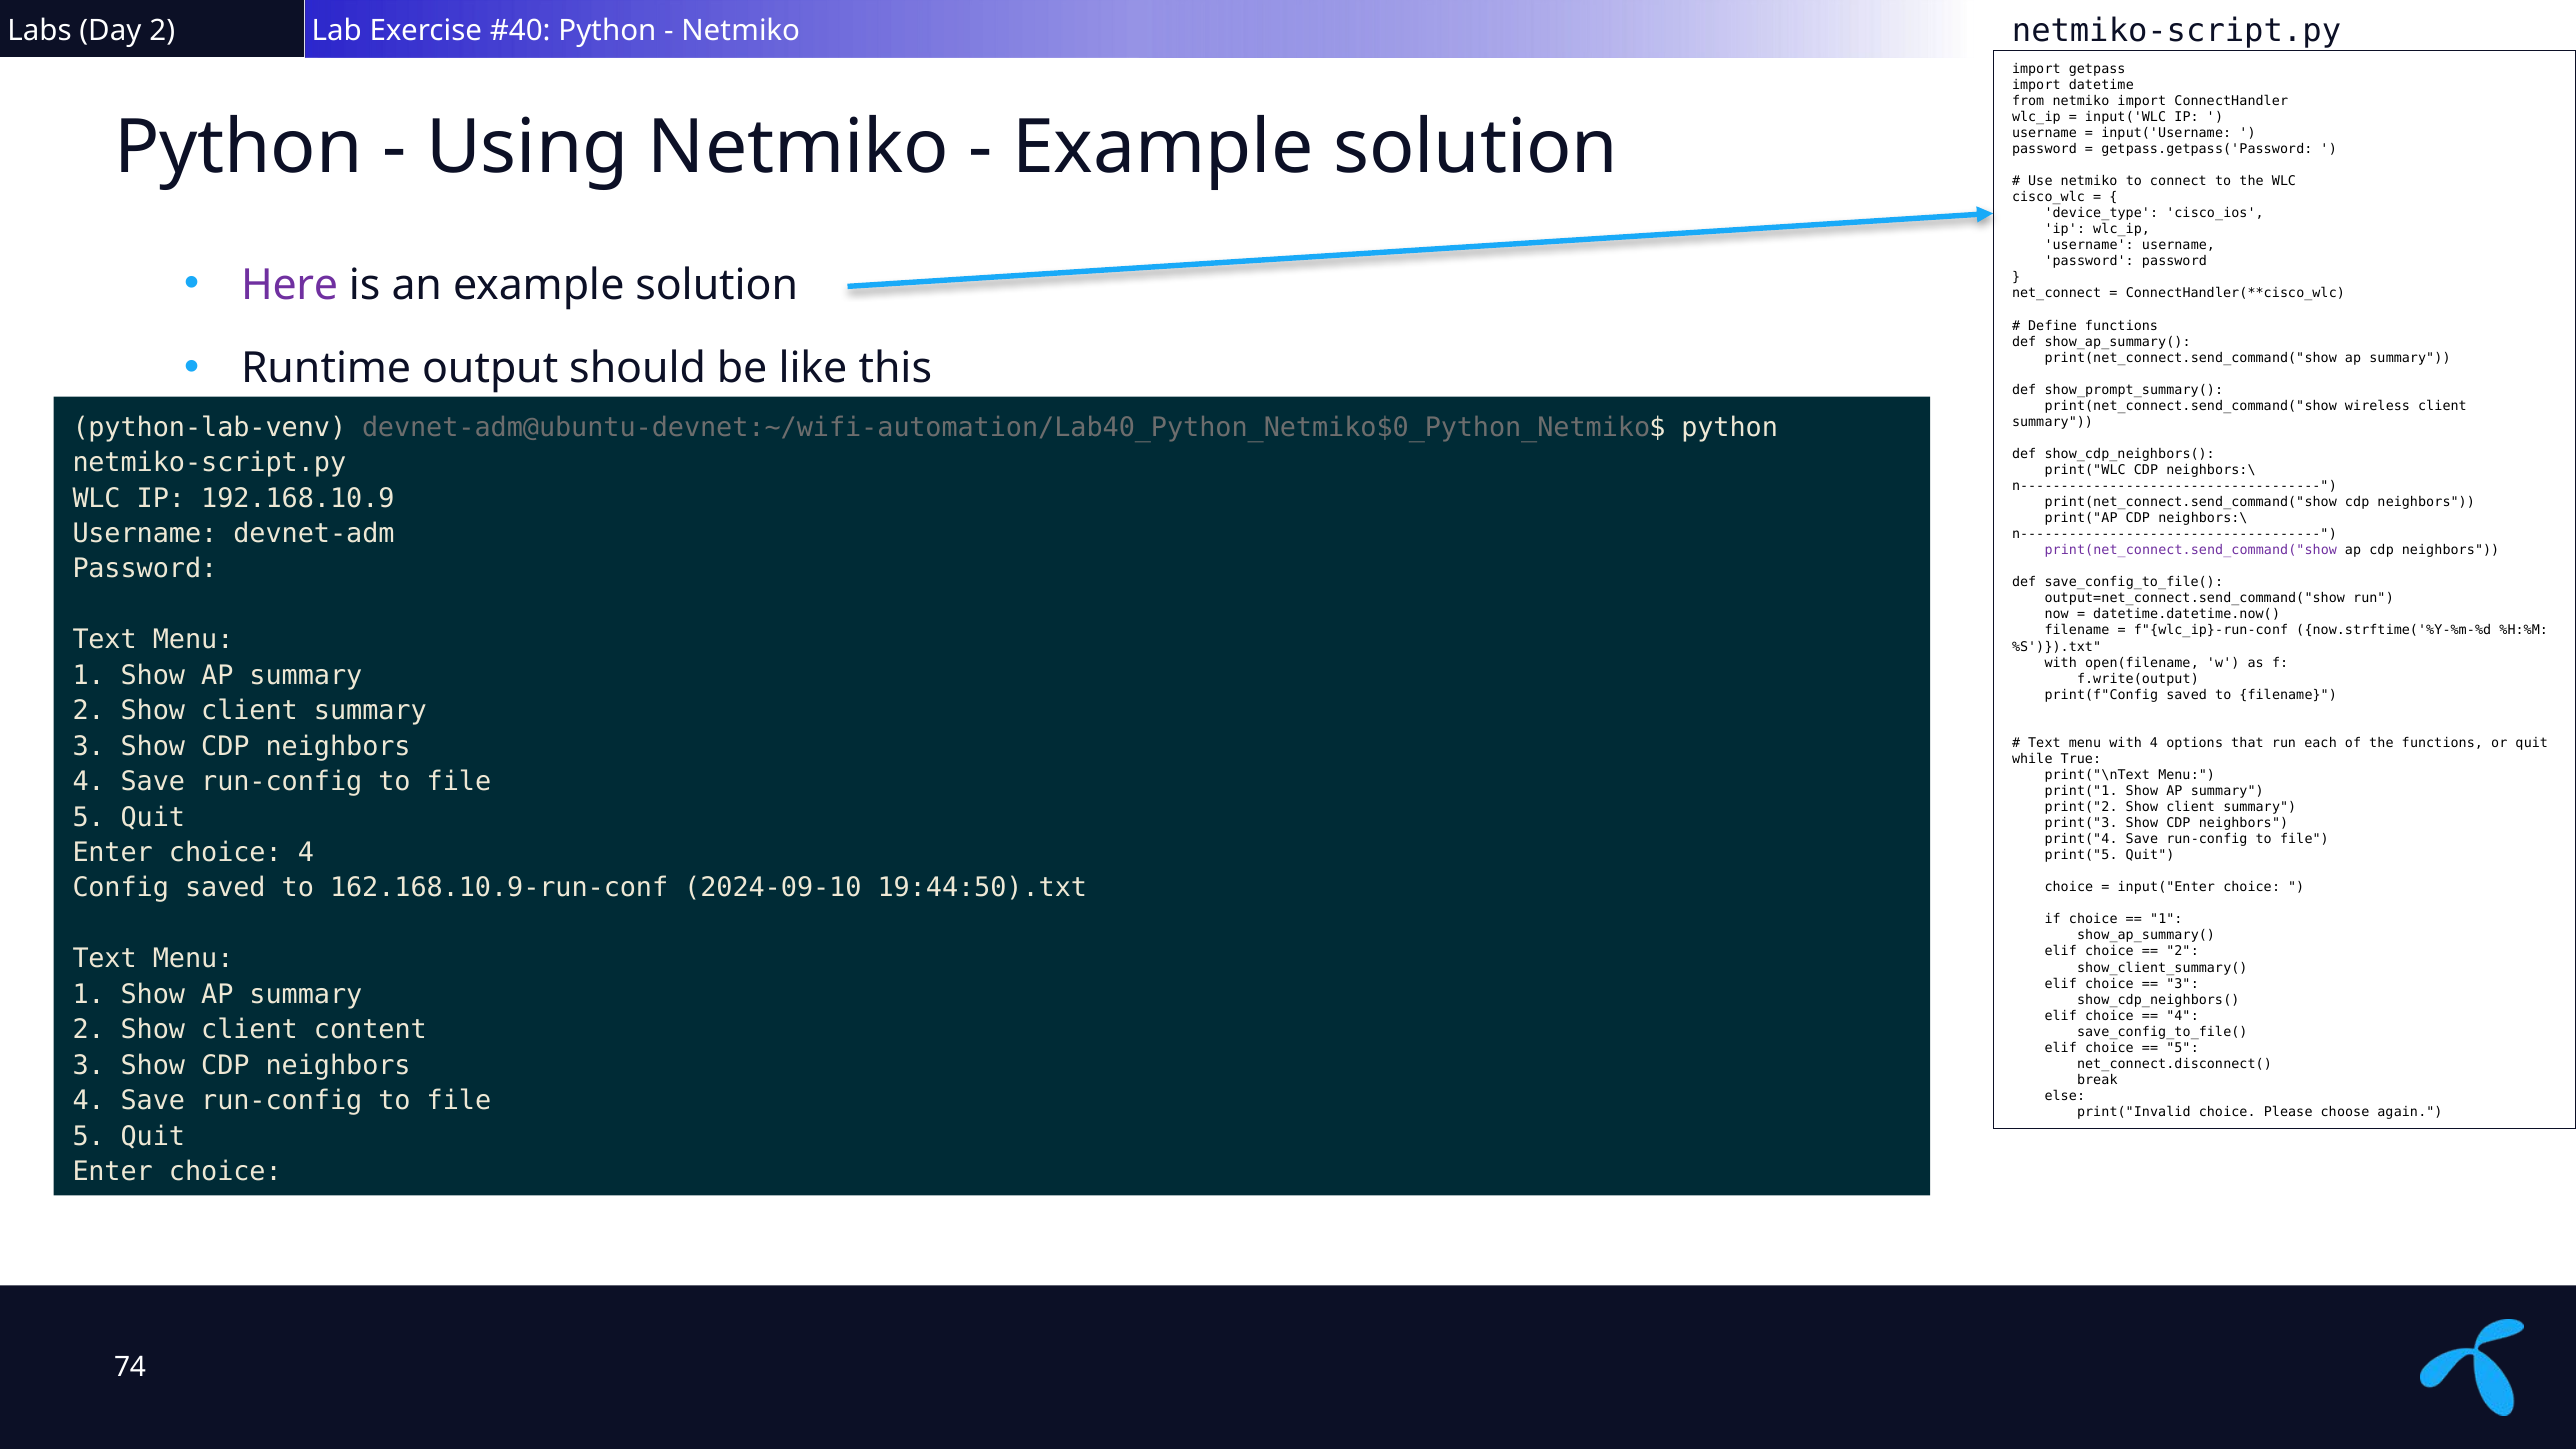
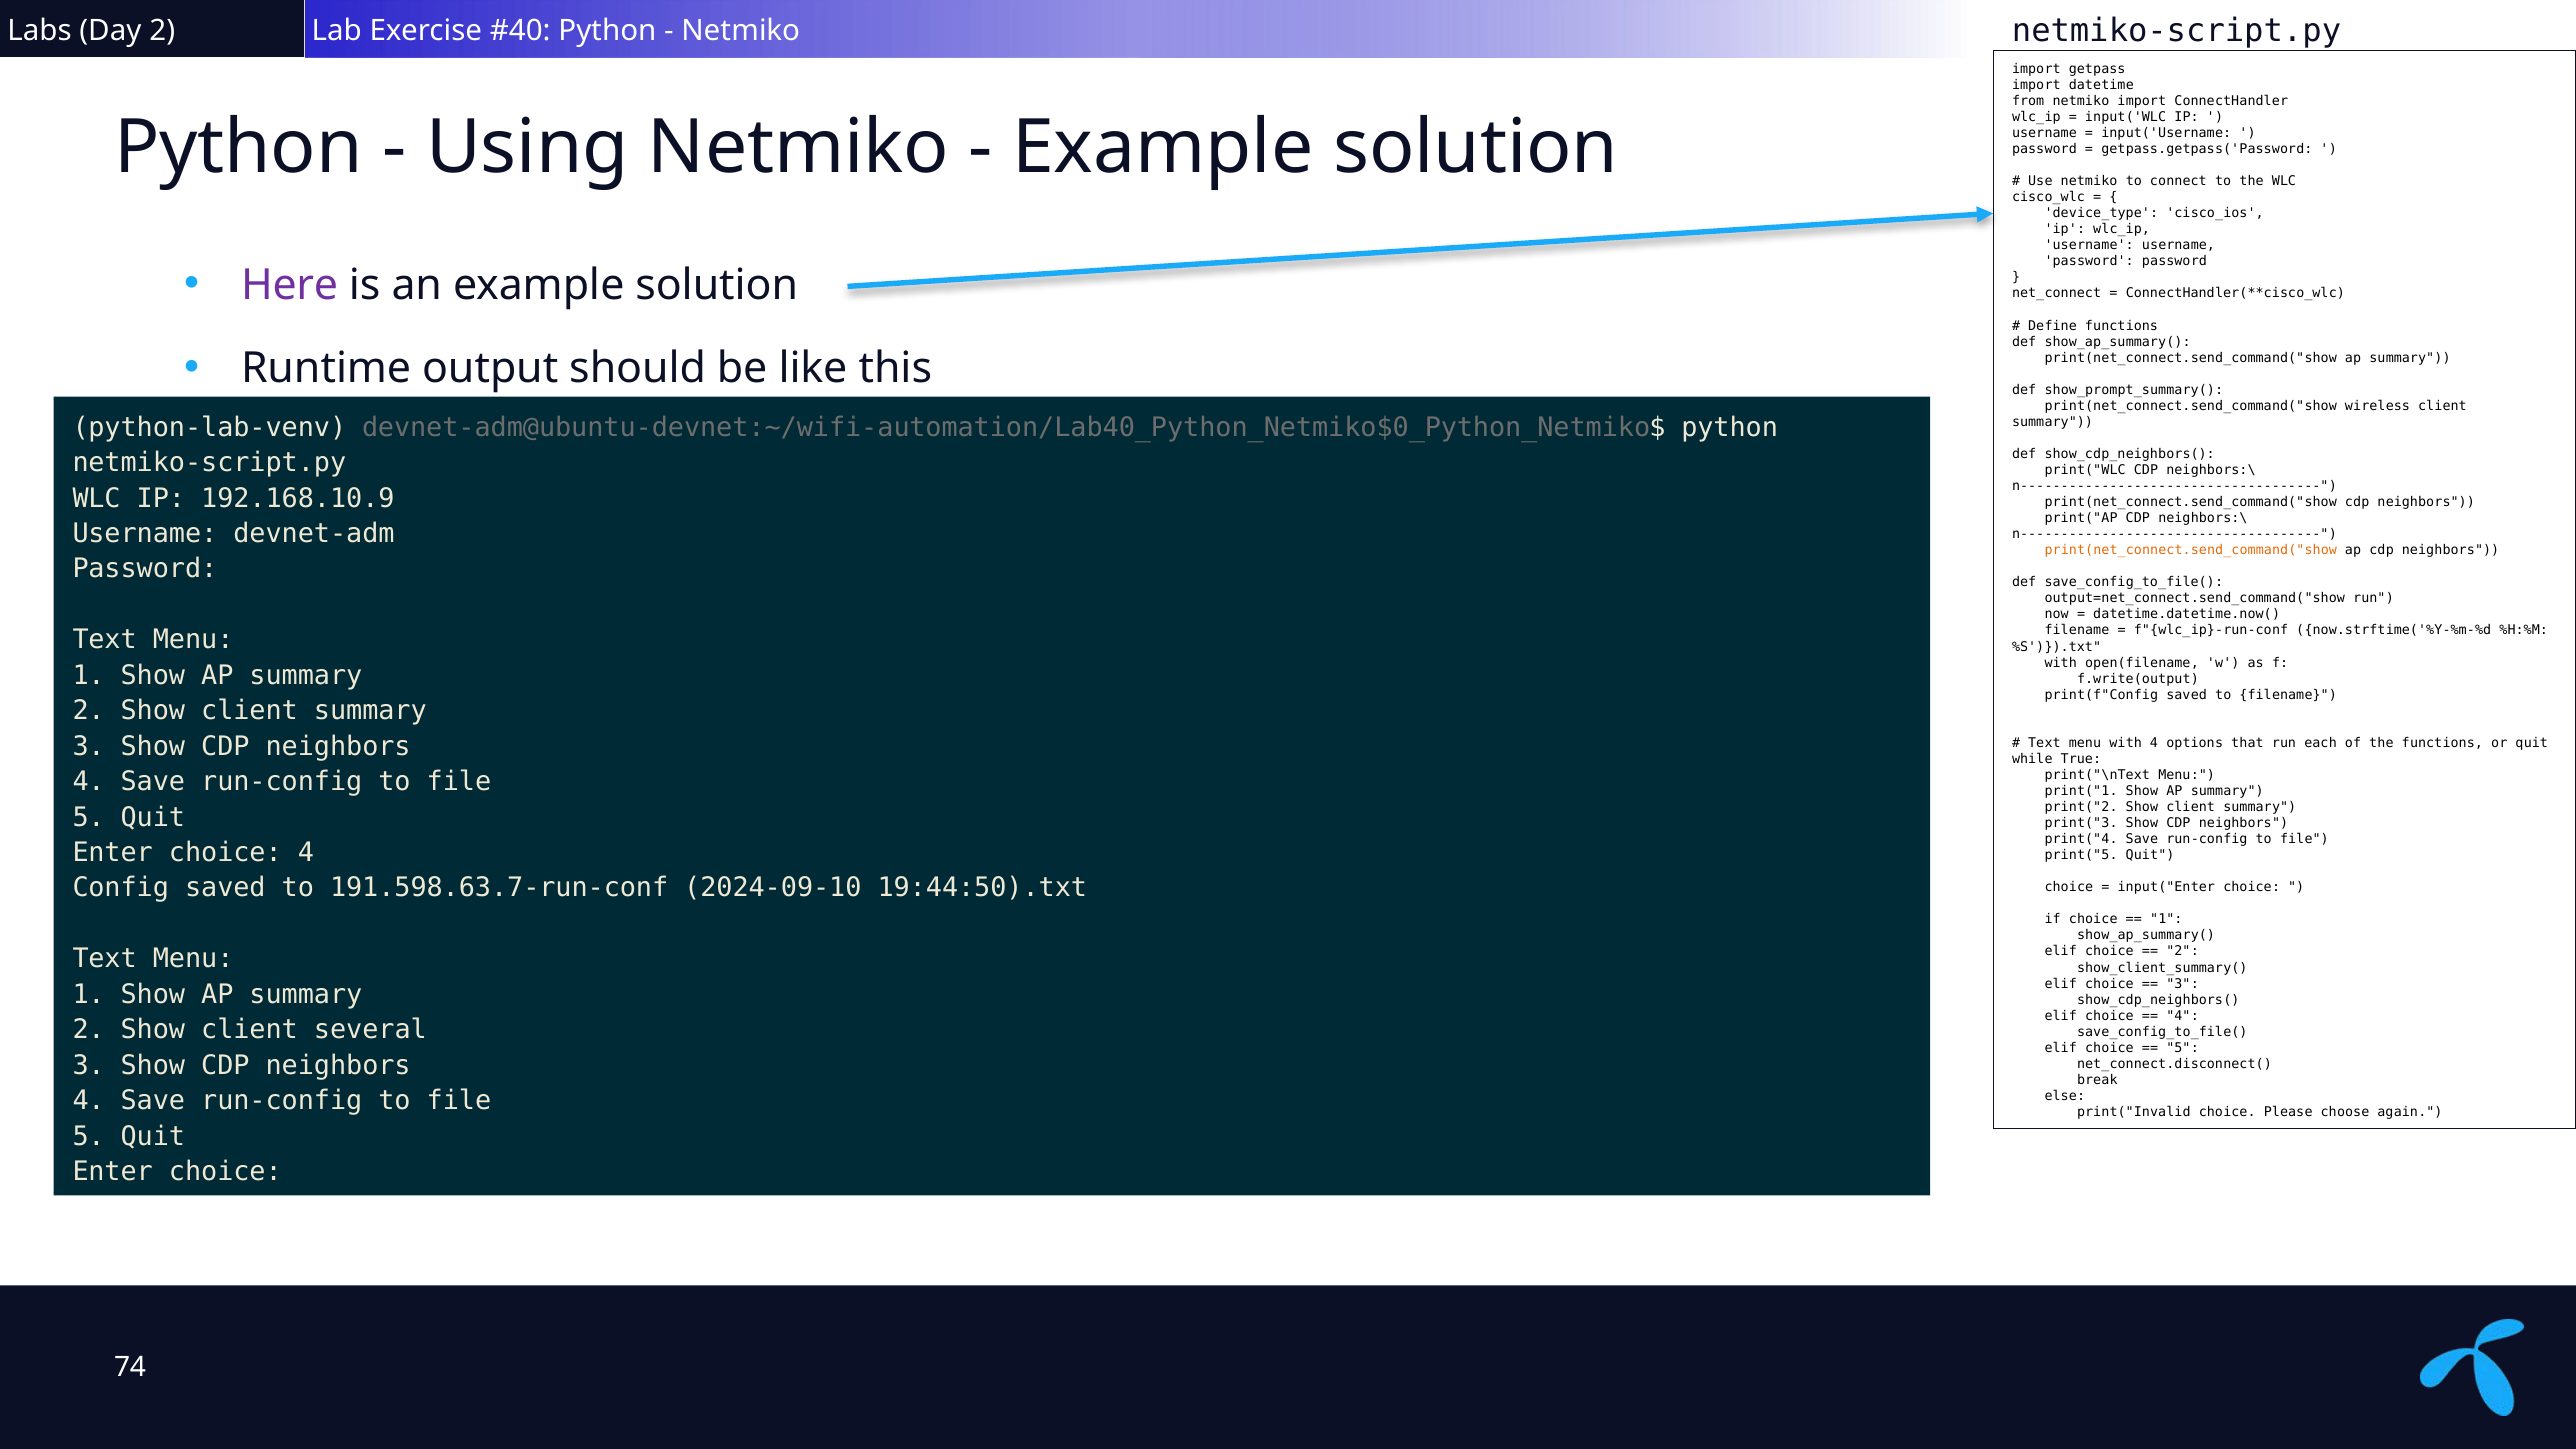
print(net_connect.send_command("show at (2191, 550) colour: purple -> orange
162.168.10.9-run-conf: 162.168.10.9-run-conf -> 191.598.63.7-run-conf
content: content -> several
